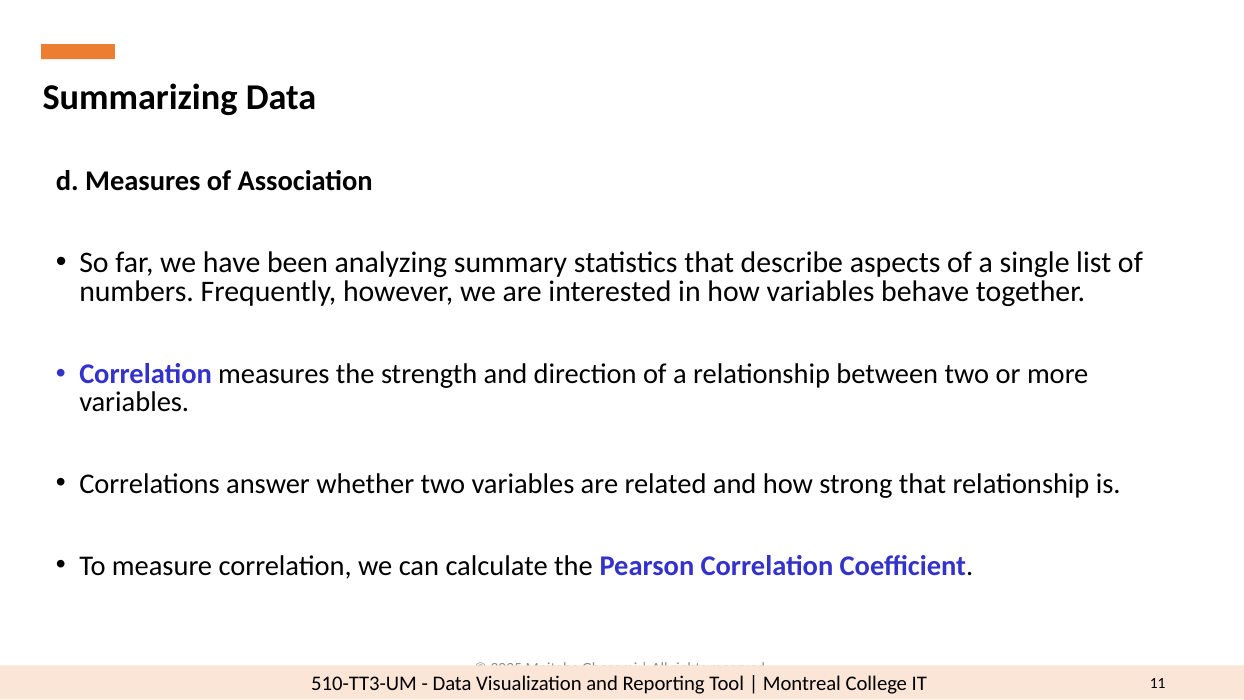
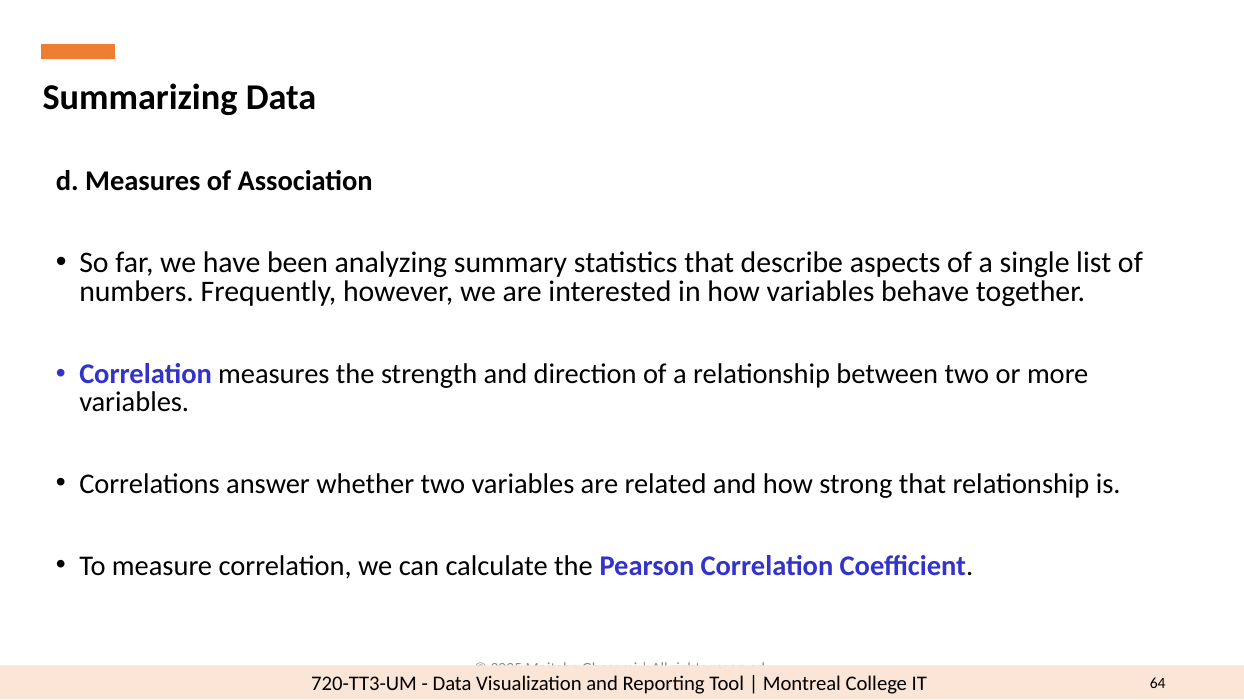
510-TT3-UM: 510-TT3-UM -> 720-TT3-UM
11: 11 -> 64
